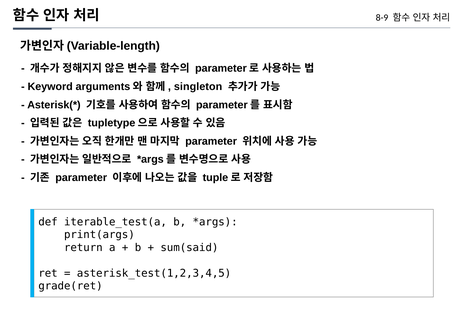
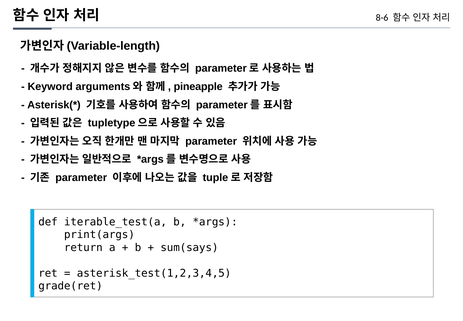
8-9: 8-9 -> 8-6
singleton: singleton -> pineapple
sum(said: sum(said -> sum(says
